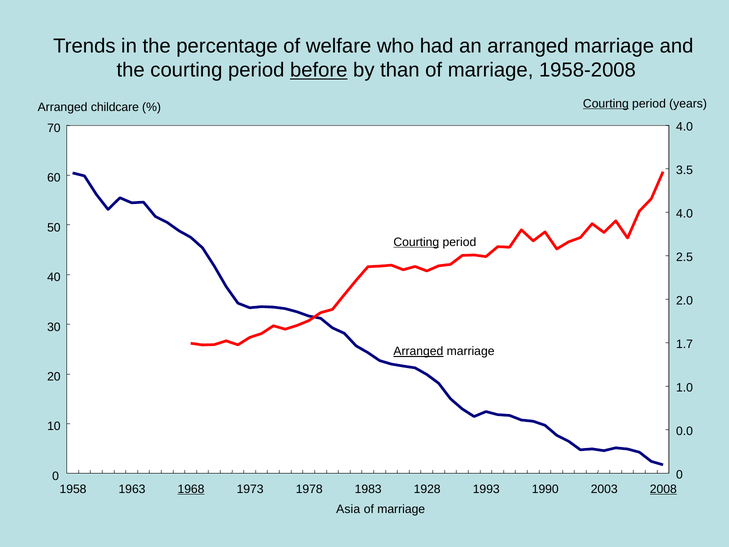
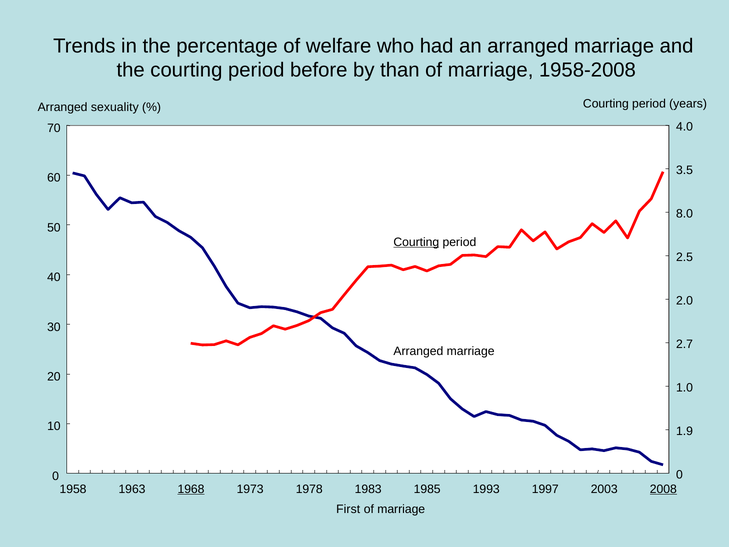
before underline: present -> none
Courting at (606, 104) underline: present -> none
childcare: childcare -> sexuality
4.0 at (684, 214): 4.0 -> 8.0
1.7: 1.7 -> 2.7
Arranged at (418, 351) underline: present -> none
0.0: 0.0 -> 1.9
1928: 1928 -> 1985
1990: 1990 -> 1997
Asia: Asia -> First
